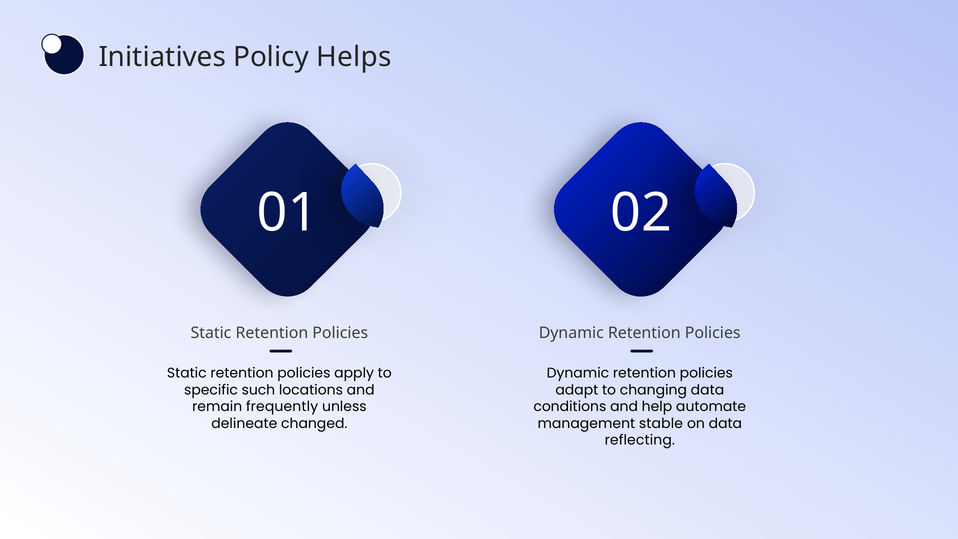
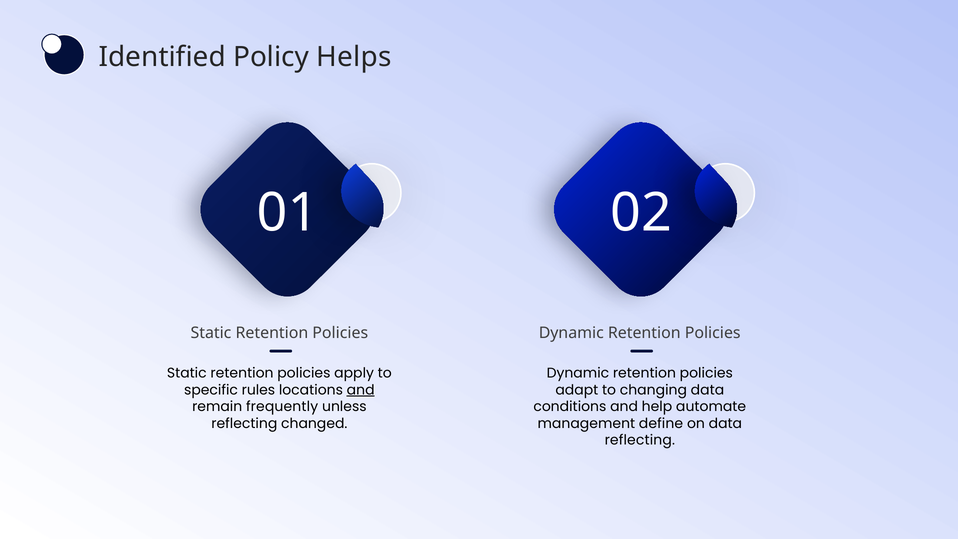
Initiatives: Initiatives -> Identified
such: such -> rules
and at (361, 390) underline: none -> present
delineate at (244, 423): delineate -> reflecting
stable: stable -> define
